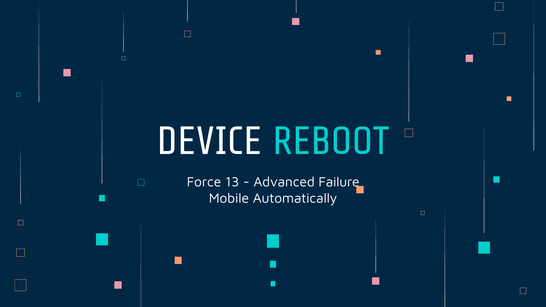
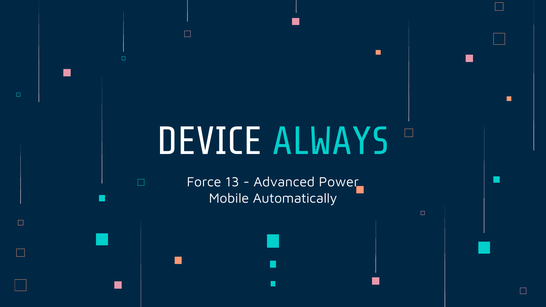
REBOOT: REBOOT -> ALWAYS
Failure: Failure -> Power
